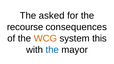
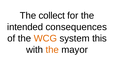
asked: asked -> collect
recourse: recourse -> intended
the at (52, 50) colour: blue -> orange
